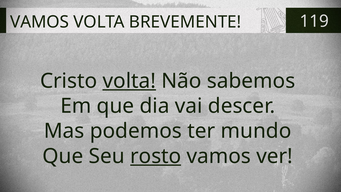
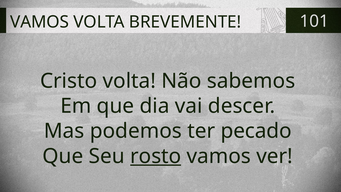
119: 119 -> 101
volta at (129, 81) underline: present -> none
mundo: mundo -> pecado
